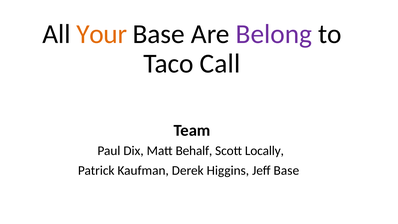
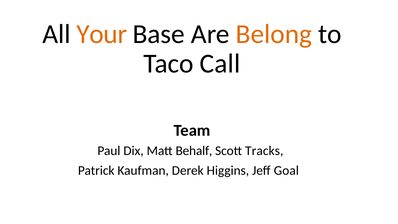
Belong colour: purple -> orange
Locally: Locally -> Tracks
Jeff Base: Base -> Goal
